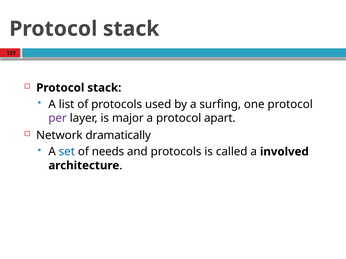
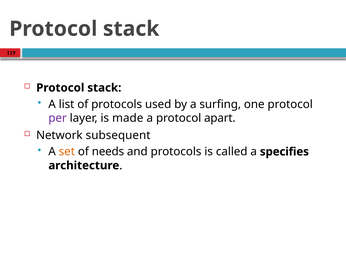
major: major -> made
dramatically: dramatically -> subsequent
set colour: blue -> orange
involved: involved -> specifies
